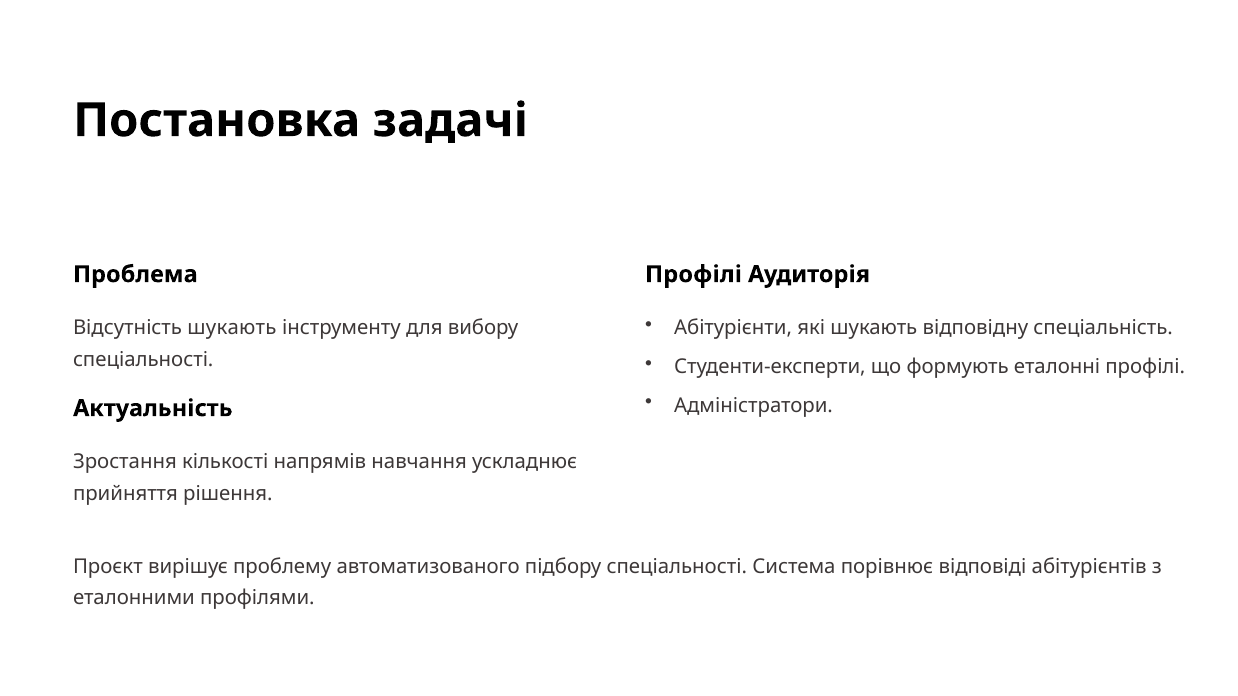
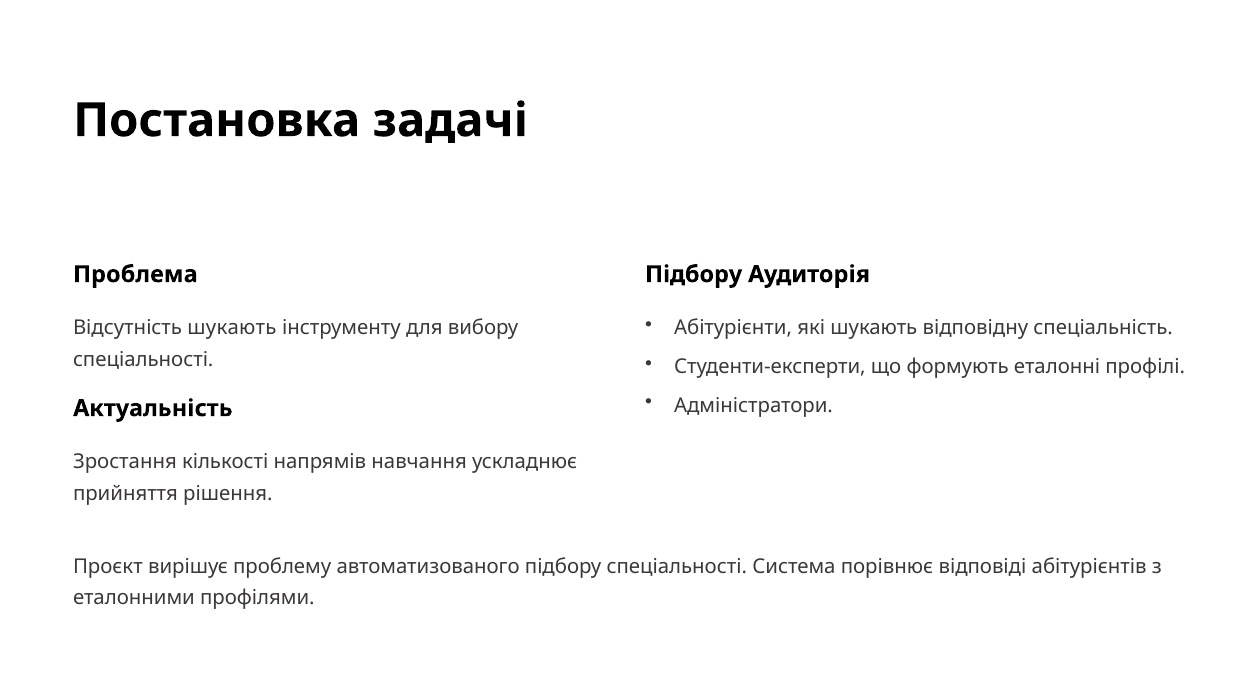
Профілі at (694, 275): Профілі -> Підбору
